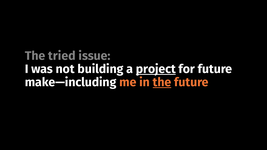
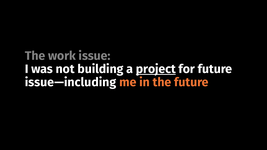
tried: tried -> work
make—including: make—including -> issue—including
the at (162, 82) underline: present -> none
